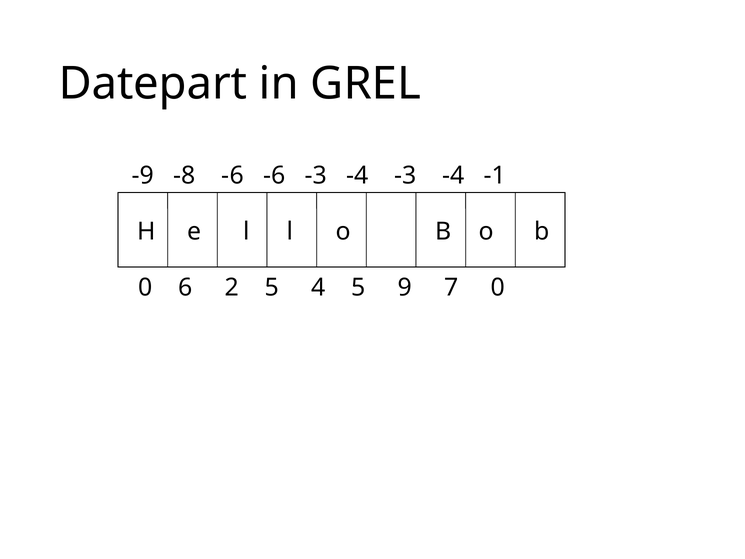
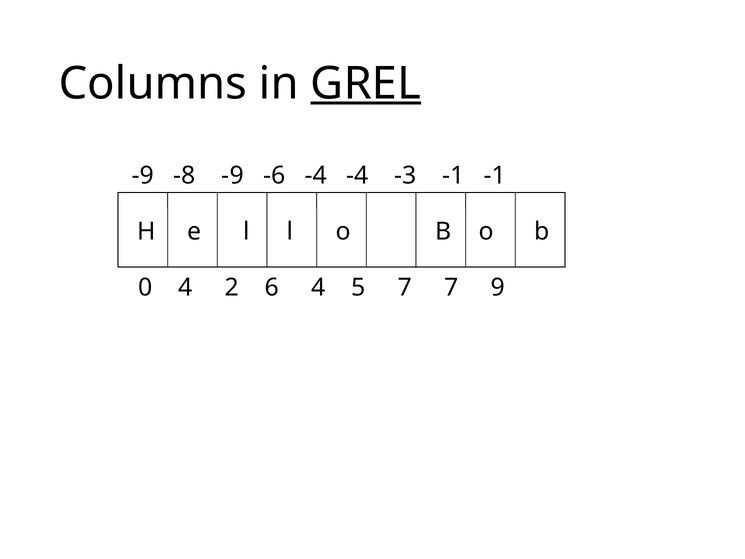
Datepart: Datepart -> Columns
GREL underline: none -> present
-8 -6: -6 -> -9
-6 -3: -3 -> -4
-4 -3 -4: -4 -> -1
0 6: 6 -> 4
2 5: 5 -> 6
5 9: 9 -> 7
7 0: 0 -> 9
